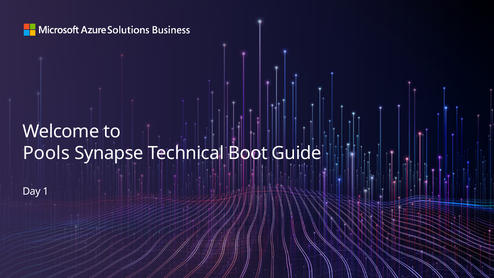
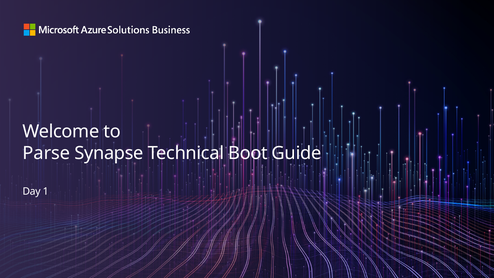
Pools: Pools -> Parse
